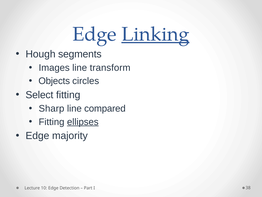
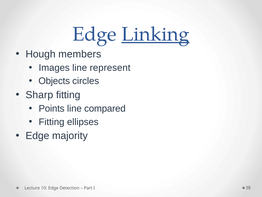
segments: segments -> members
transform: transform -> represent
Select: Select -> Sharp
Sharp: Sharp -> Points
ellipses underline: present -> none
